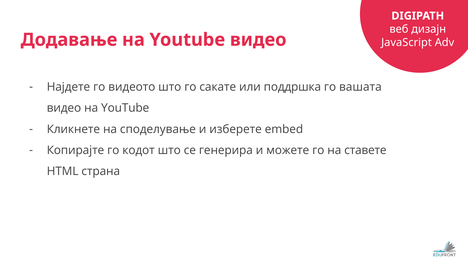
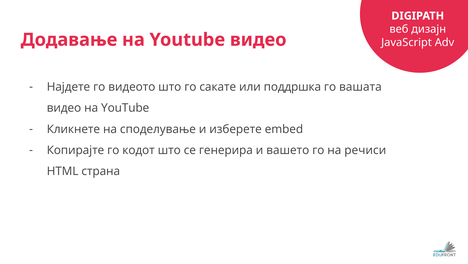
можете: можете -> вашето
ставете: ставете -> речиси
